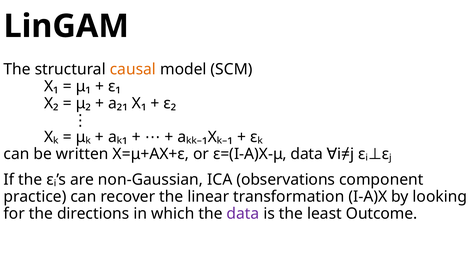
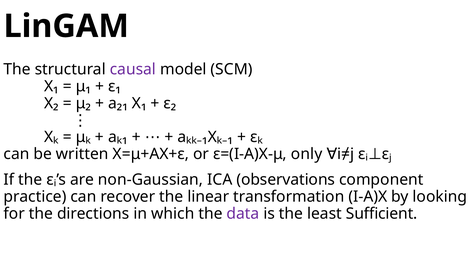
causal colour: orange -> purple
ε=(I-A)X-μ data: data -> only
Outcome: Outcome -> Sufficient
